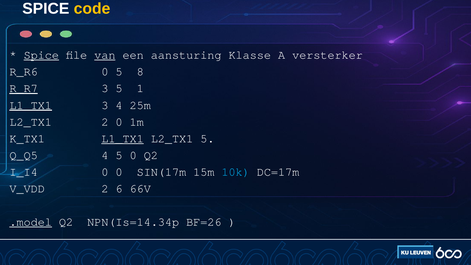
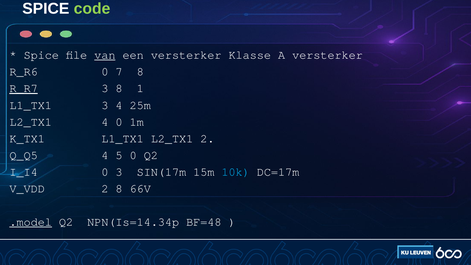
code colour: yellow -> light green
Spice at (41, 55) underline: present -> none
een aansturing: aansturing -> versterker
0 5: 5 -> 7
3 5: 5 -> 8
L1_TX1 at (31, 105) underline: present -> none
L2_TX1 2: 2 -> 4
L1_TX1 at (123, 138) underline: present -> none
L2_TX1 5: 5 -> 2
0 0: 0 -> 3
2 6: 6 -> 8
BF=26: BF=26 -> BF=48
